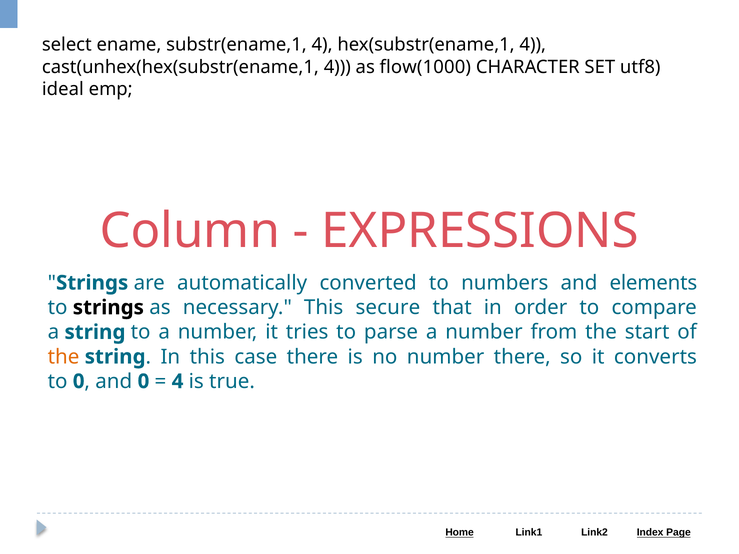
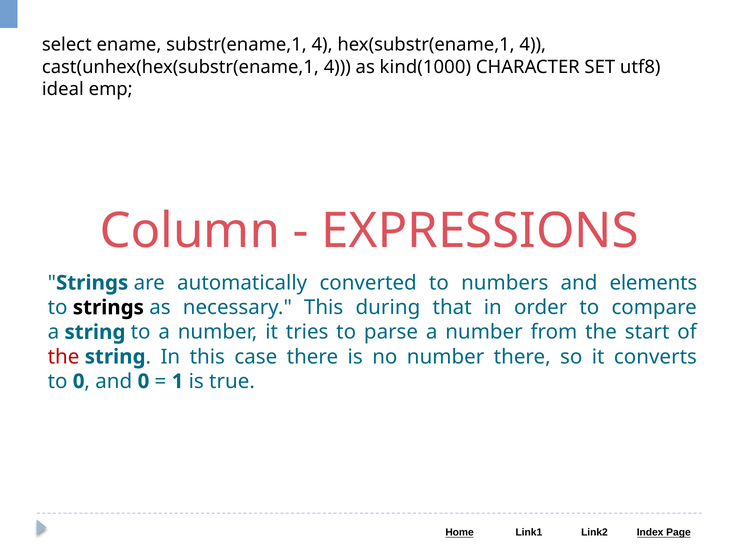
flow(1000: flow(1000 -> kind(1000
secure: secure -> during
the at (63, 357) colour: orange -> red
4 at (178, 382): 4 -> 1
